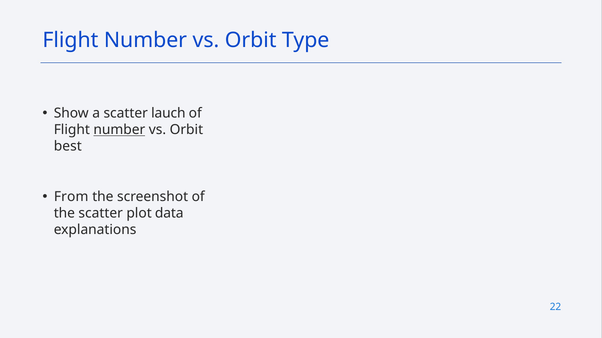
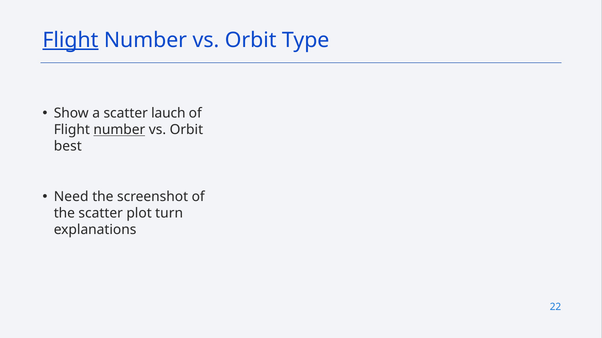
Flight at (70, 40) underline: none -> present
From: From -> Need
data: data -> turn
